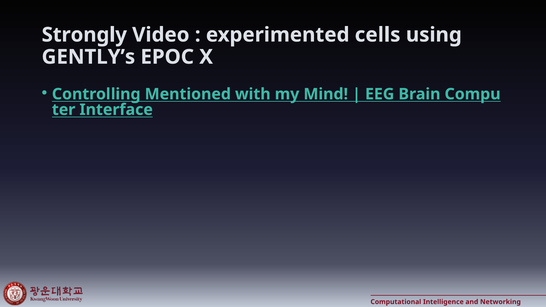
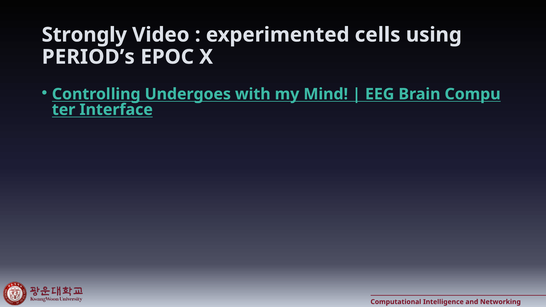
GENTLY’s: GENTLY’s -> PERIOD’s
Mentioned: Mentioned -> Undergoes
